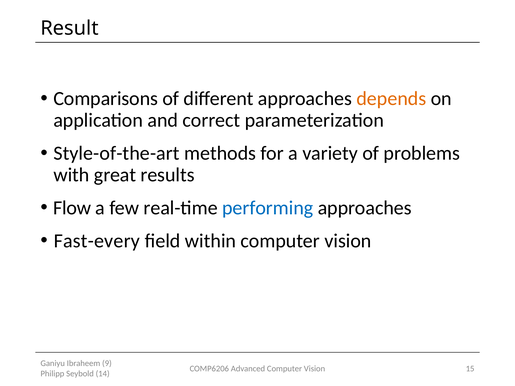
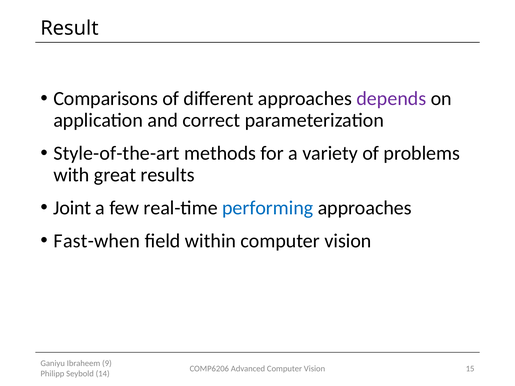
depends colour: orange -> purple
Flow: Flow -> Joint
Fast-every: Fast-every -> Fast-when
